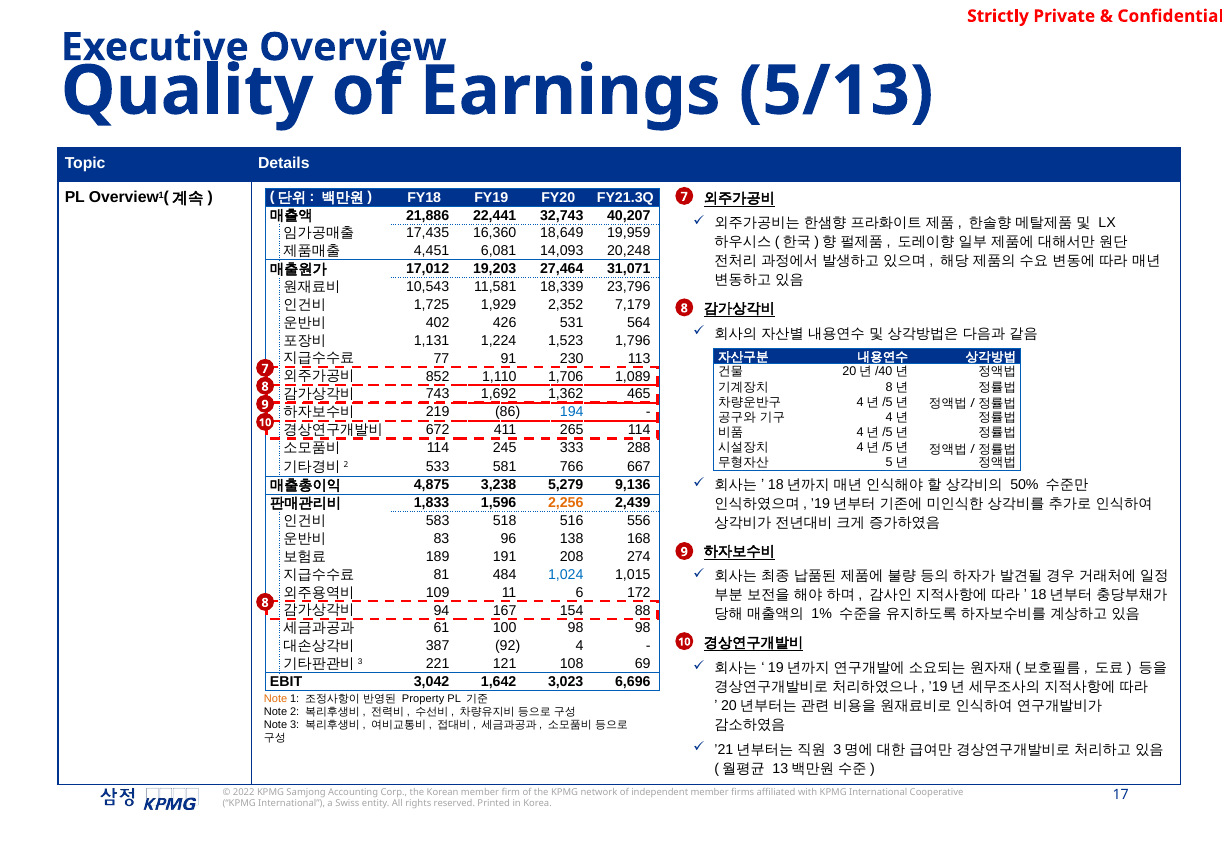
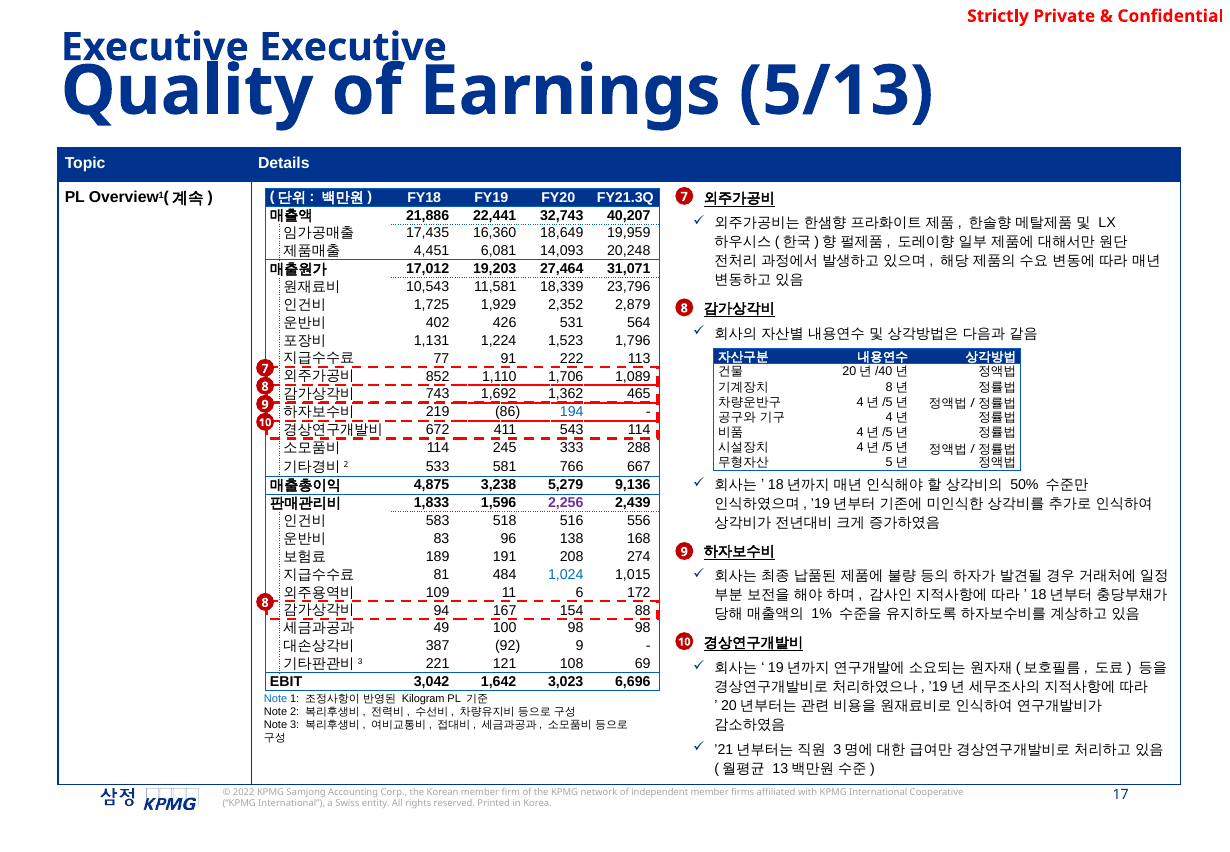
Executive Overview: Overview -> Executive
7,179: 7,179 -> 2,879
230: 230 -> 222
265: 265 -> 543
2,256 colour: orange -> purple
61: 61 -> 49
92 4: 4 -> 9
Note at (276, 698) colour: orange -> blue
Property: Property -> Kilogram
